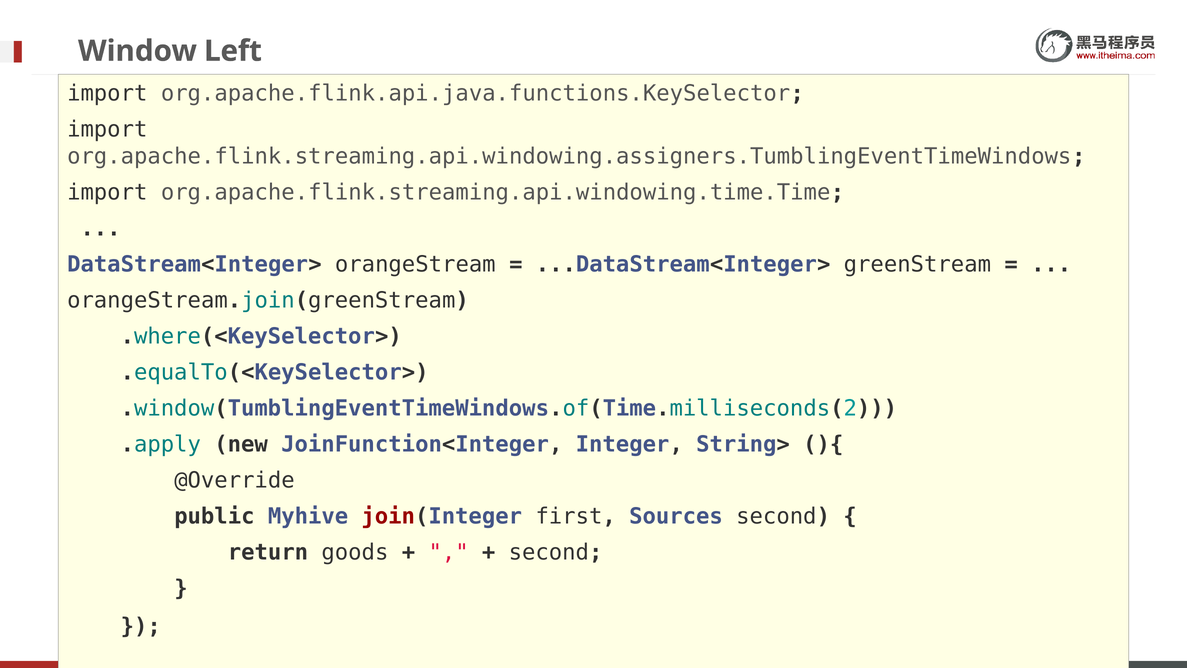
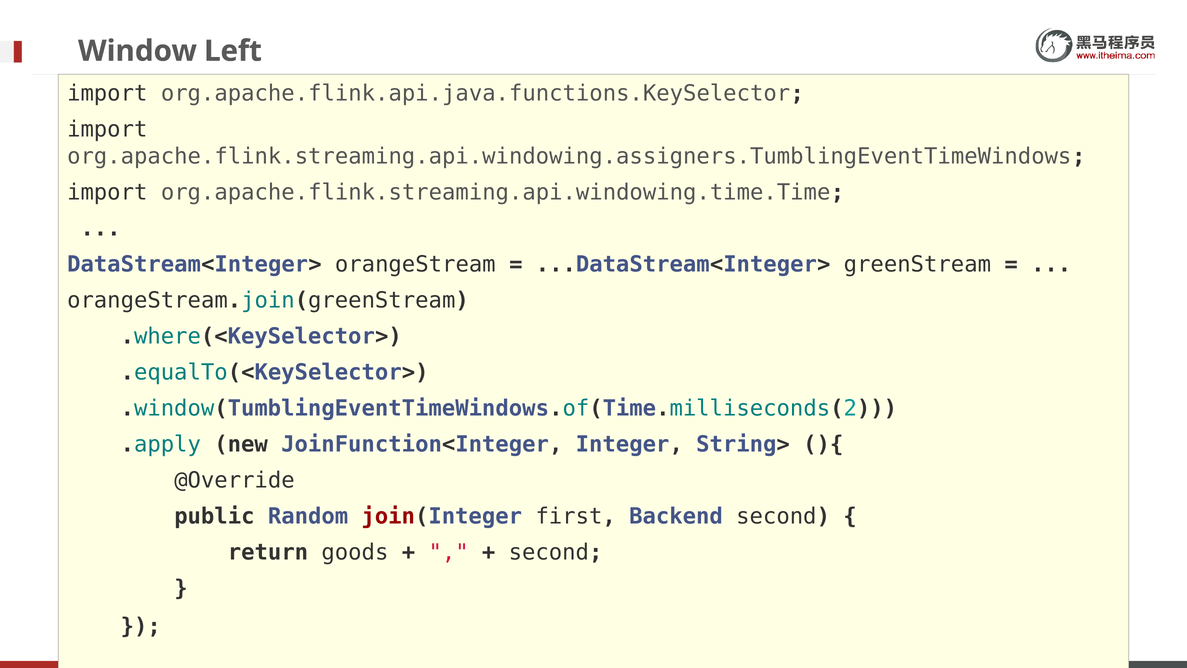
Myhive: Myhive -> Random
Sources: Sources -> Backend
